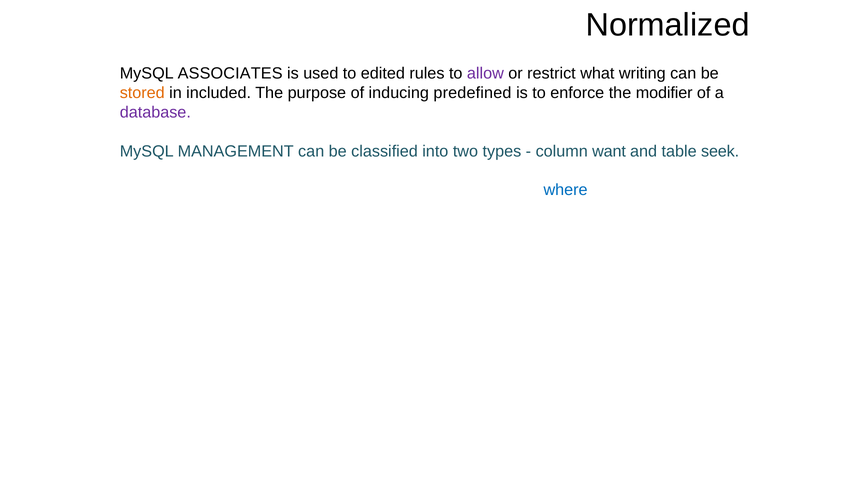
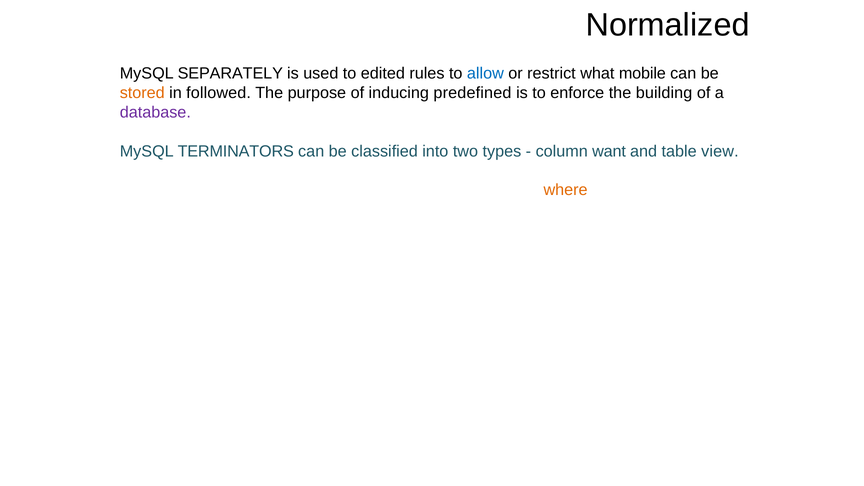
ASSOCIATES: ASSOCIATES -> SEPARATELY
allow colour: purple -> blue
writing: writing -> mobile
included: included -> followed
modifier: modifier -> building
MANAGEMENT: MANAGEMENT -> TERMINATORS
seek: seek -> view
where colour: blue -> orange
